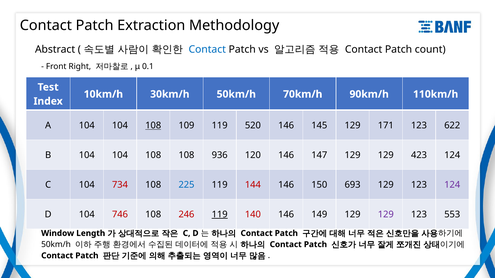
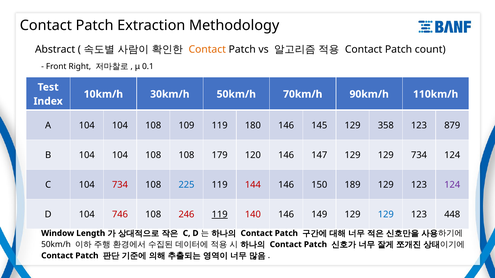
Contact at (207, 50) colour: blue -> orange
108 at (153, 126) underline: present -> none
520: 520 -> 180
171: 171 -> 358
622: 622 -> 879
936: 936 -> 179
129 423: 423 -> 734
693: 693 -> 189
129 at (386, 215) colour: purple -> blue
553: 553 -> 448
